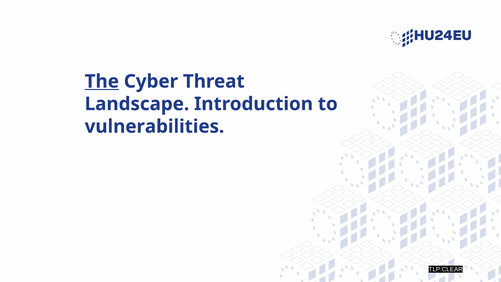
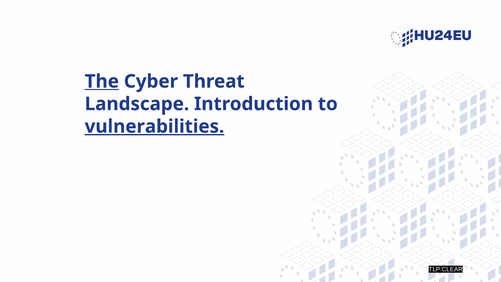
vulnerabilities underline: none -> present
